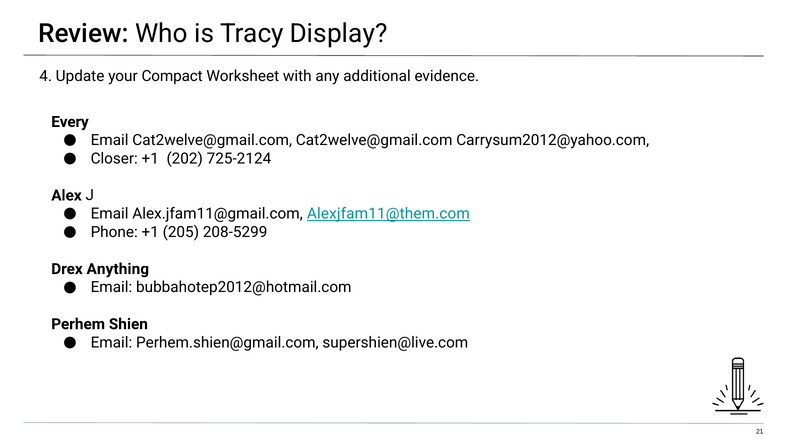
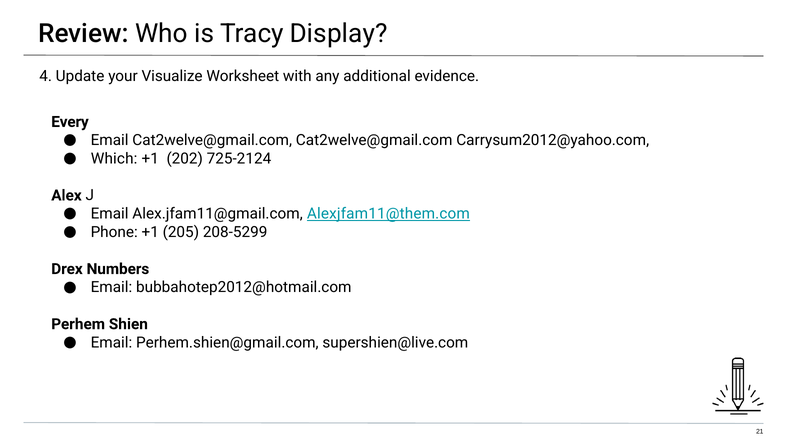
Compact: Compact -> Visualize
Closer: Closer -> Which
Anything: Anything -> Numbers
